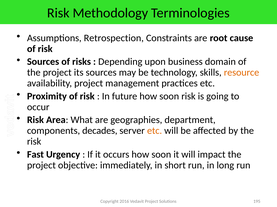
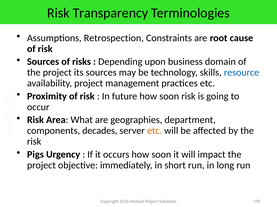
Methodology: Methodology -> Transparency
resource colour: orange -> blue
Fast: Fast -> Pigs
